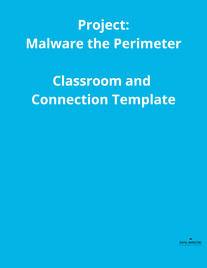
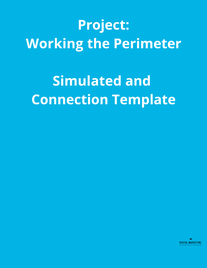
Malware: Malware -> Working
Classroom: Classroom -> Simulated
